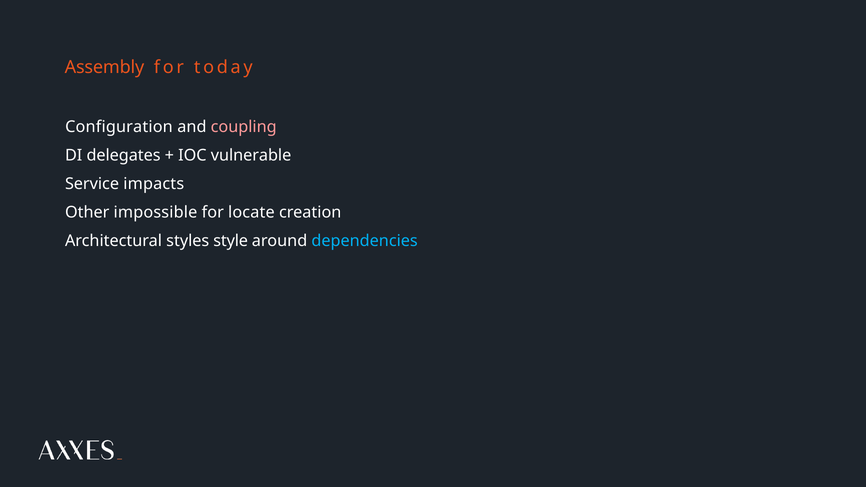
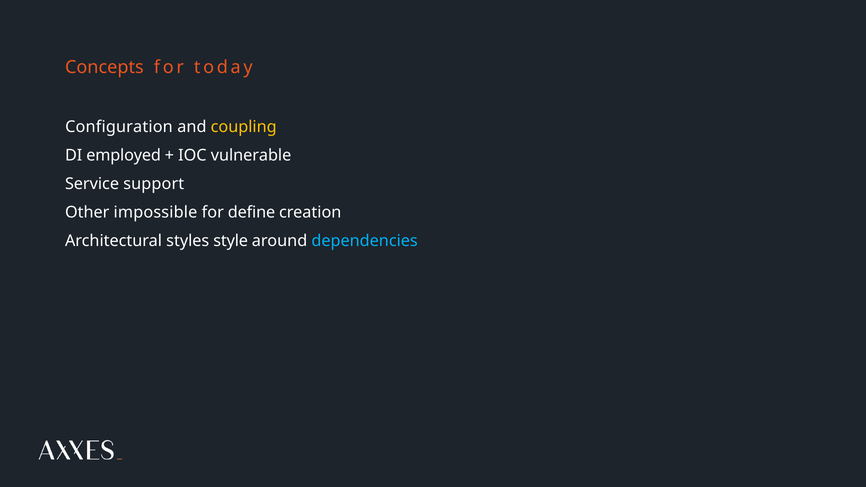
Assembly: Assembly -> Concepts
coupling colour: pink -> yellow
delegates: delegates -> employed
impacts: impacts -> support
locate: locate -> define
